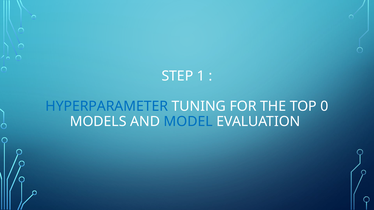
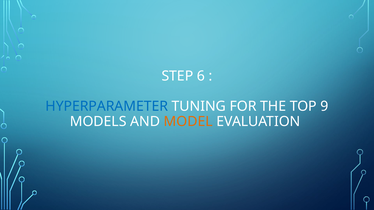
1: 1 -> 6
0: 0 -> 9
MODEL colour: blue -> orange
